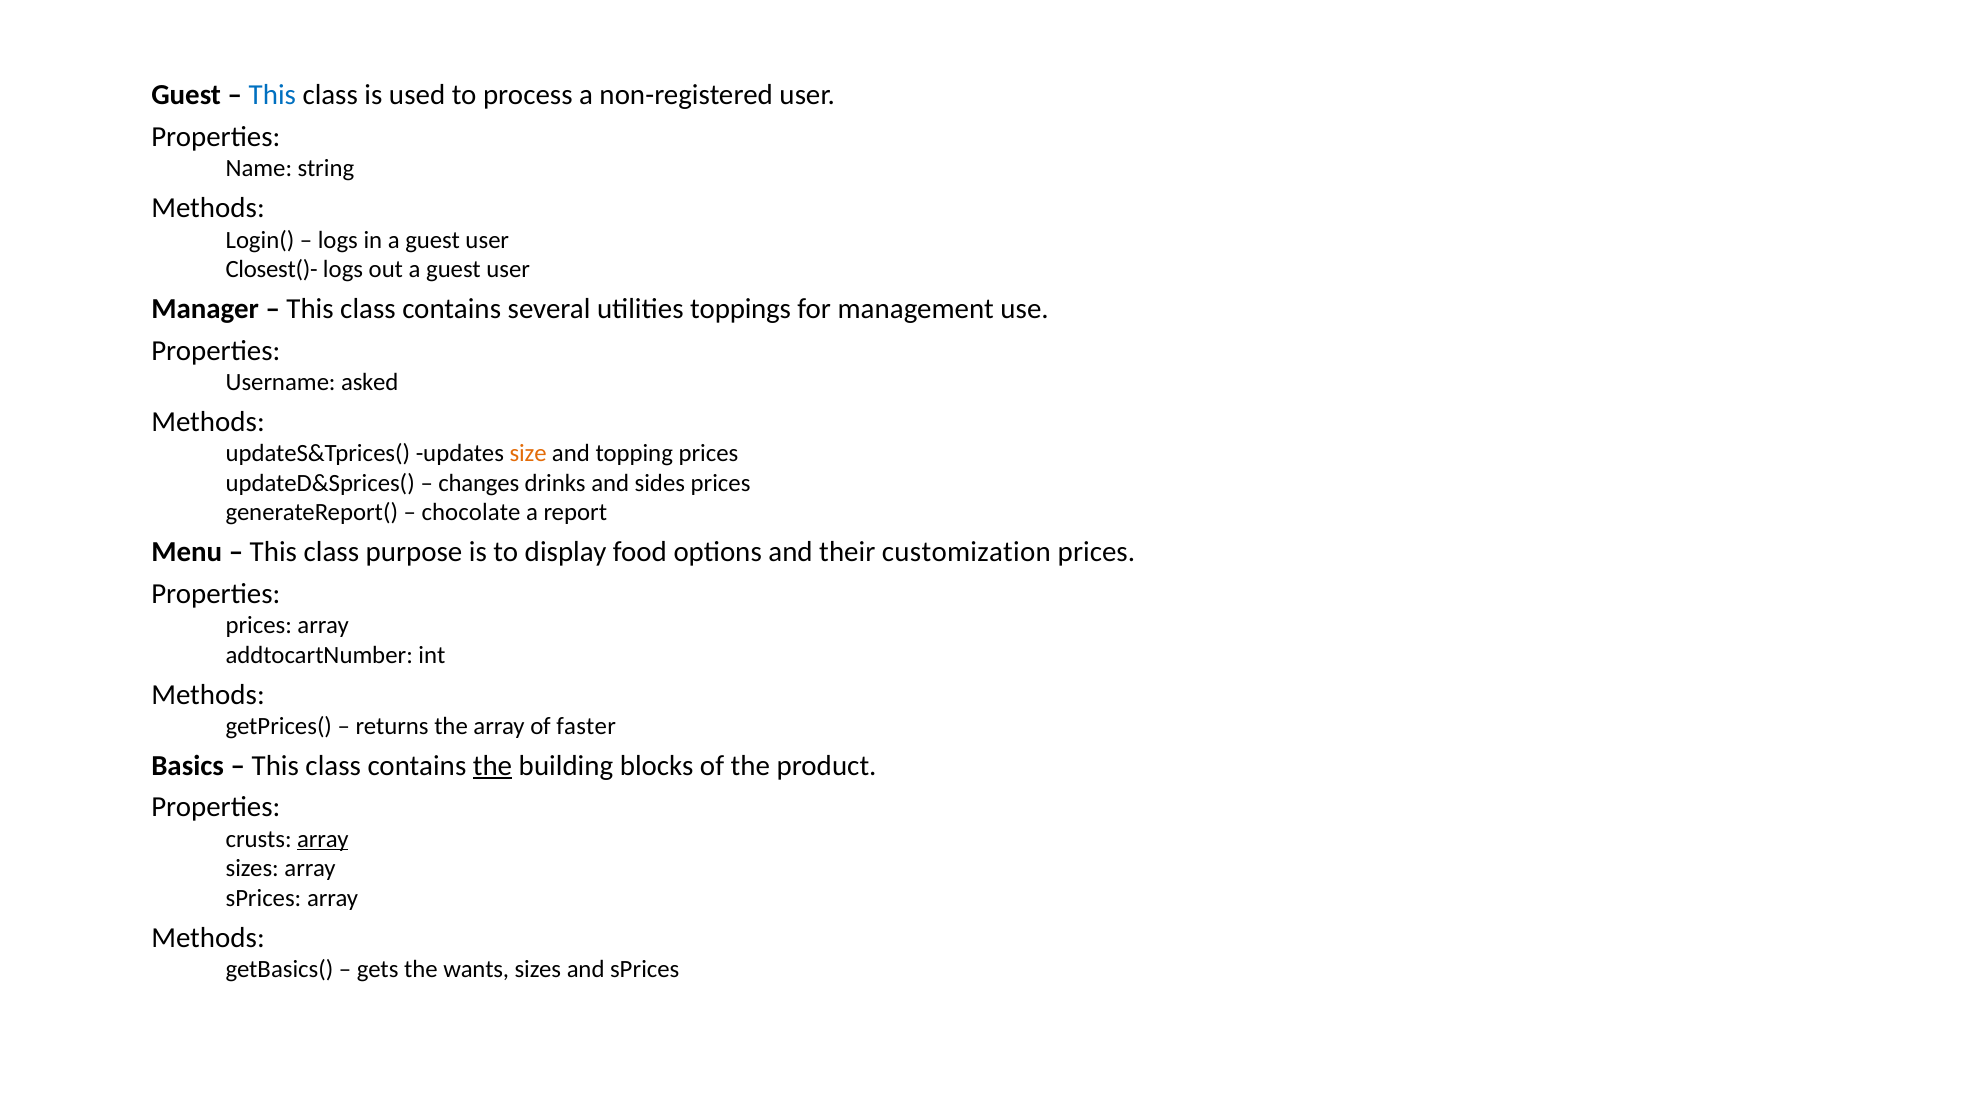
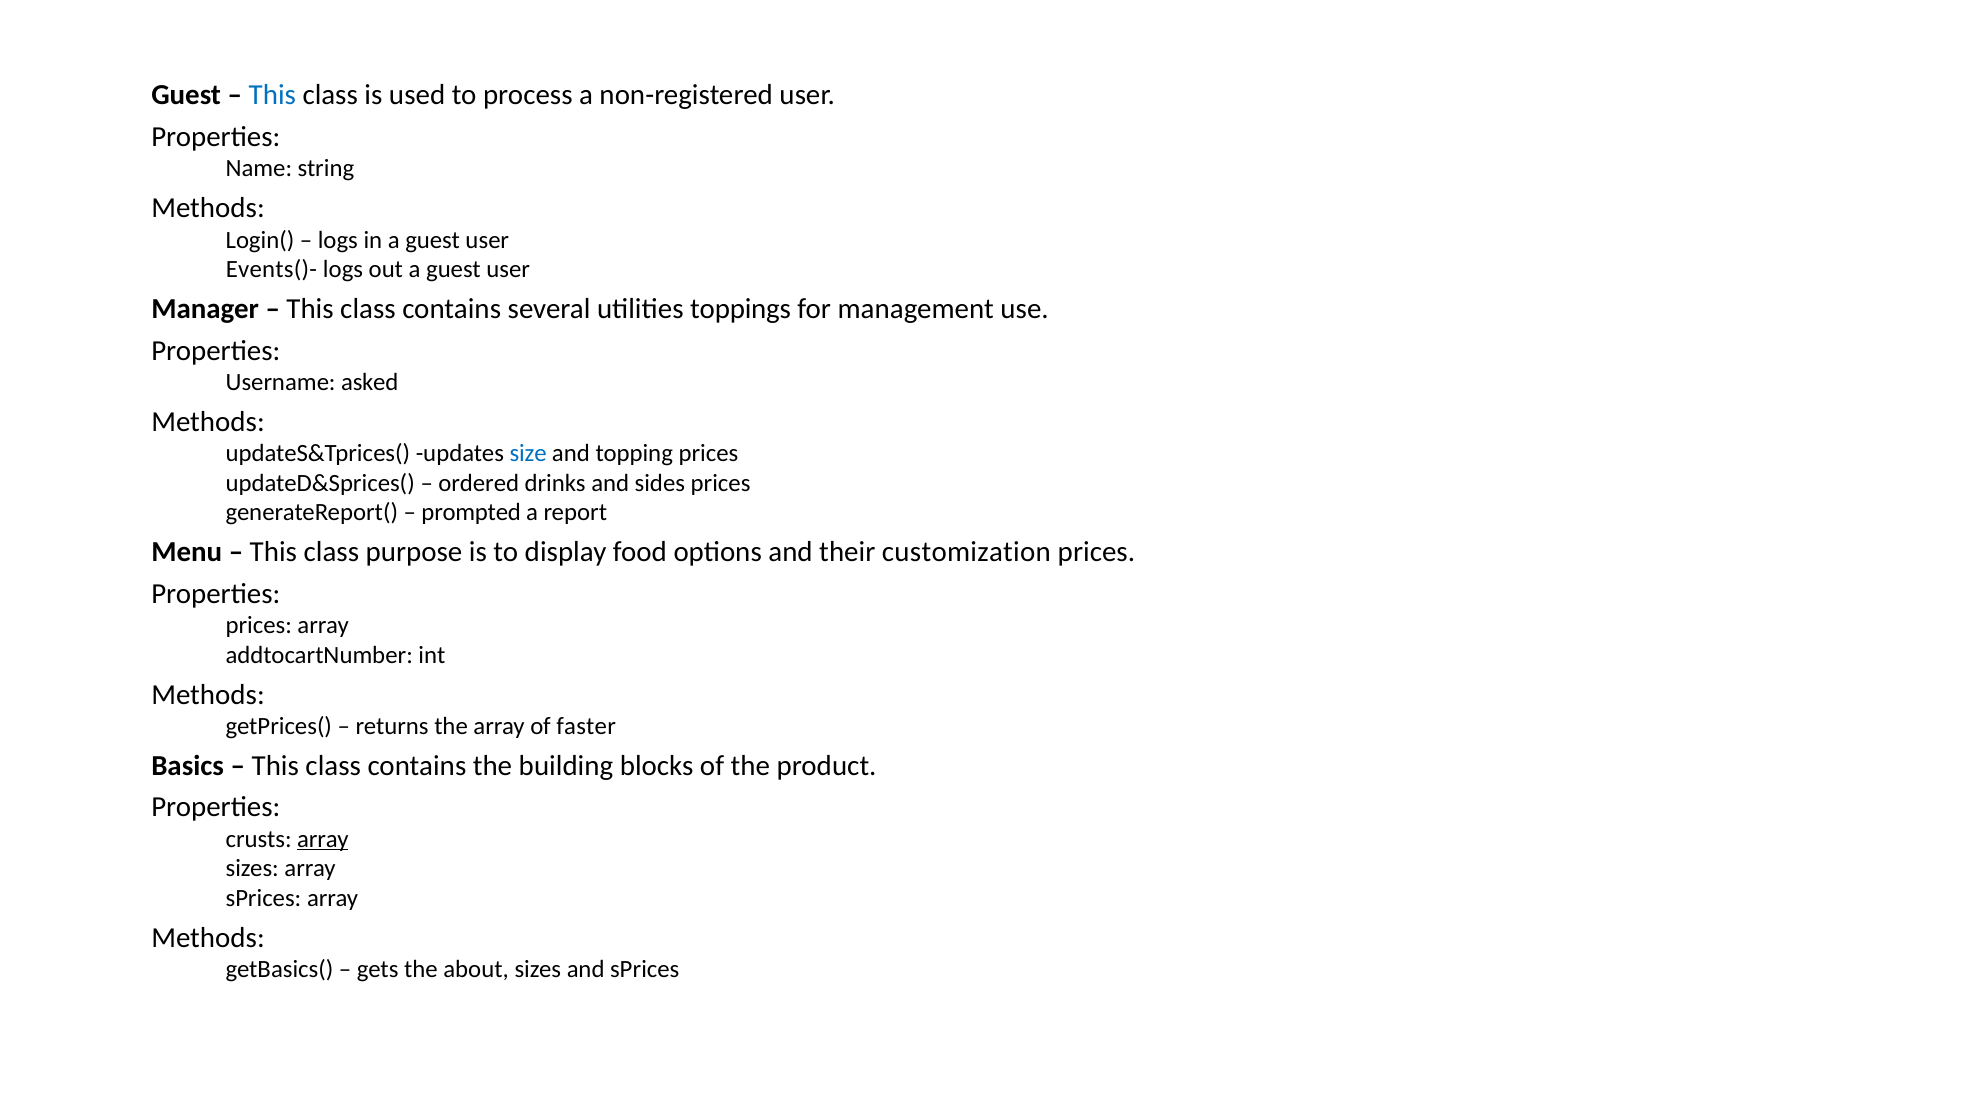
Closest()-: Closest()- -> Events()-
size colour: orange -> blue
changes: changes -> ordered
chocolate: chocolate -> prompted
the at (492, 766) underline: present -> none
wants: wants -> about
